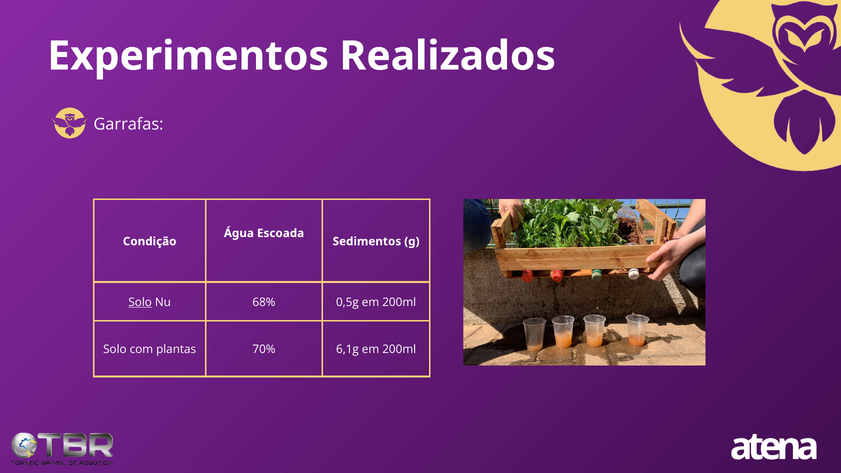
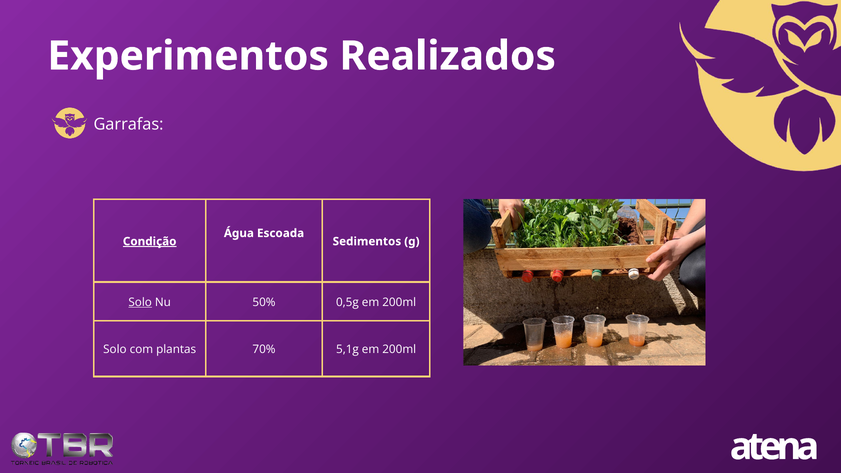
Condição underline: none -> present
68%: 68% -> 50%
6,1g: 6,1g -> 5,1g
